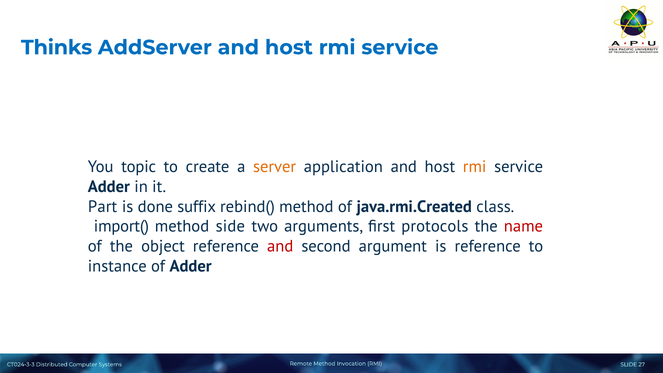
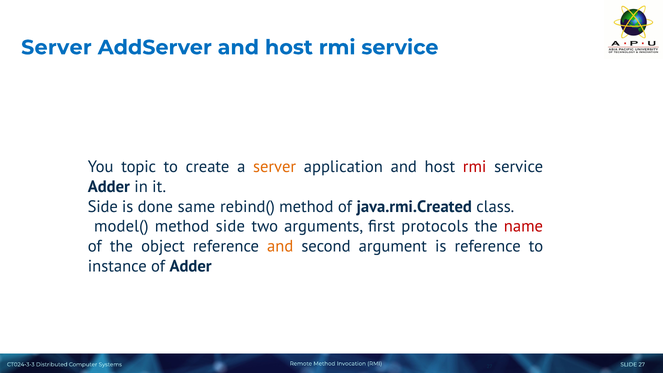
Thinks at (57, 47): Thinks -> Server
rmi at (475, 167) colour: orange -> red
Part at (103, 207): Part -> Side
suffix: suffix -> same
import(: import( -> model(
and at (280, 246) colour: red -> orange
